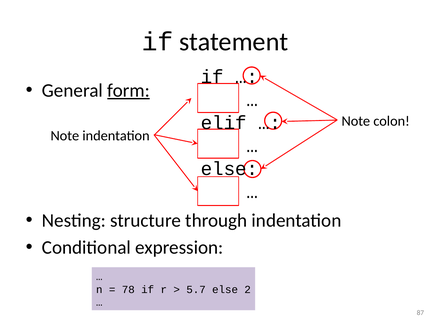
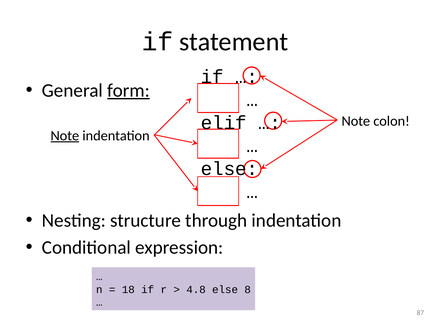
Note at (65, 135) underline: none -> present
78: 78 -> 18
5.7: 5.7 -> 4.8
2: 2 -> 8
